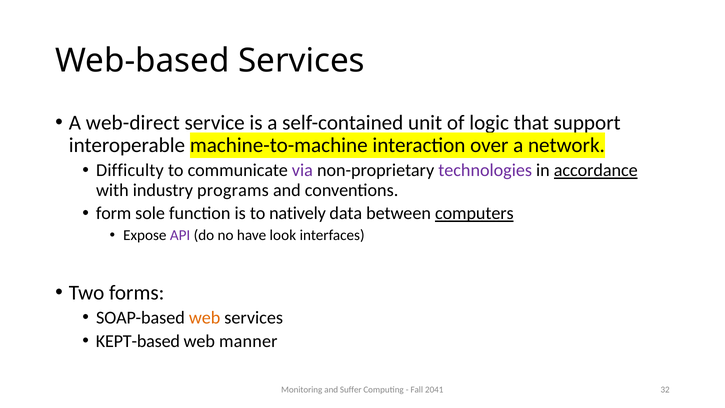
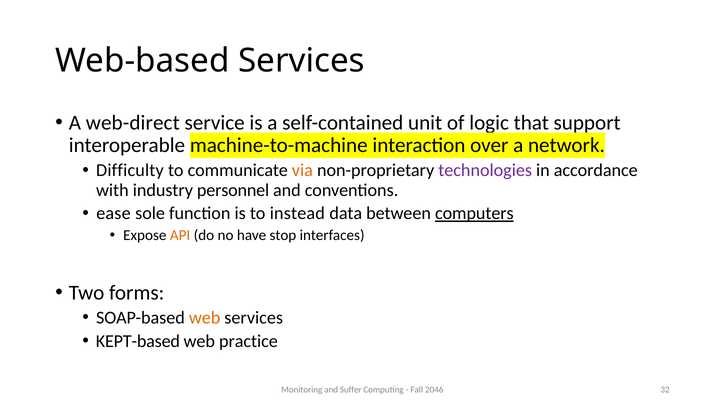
via colour: purple -> orange
accordance underline: present -> none
programs: programs -> personnel
form: form -> ease
natively: natively -> instead
API colour: purple -> orange
look: look -> stop
manner: manner -> practice
2041: 2041 -> 2046
